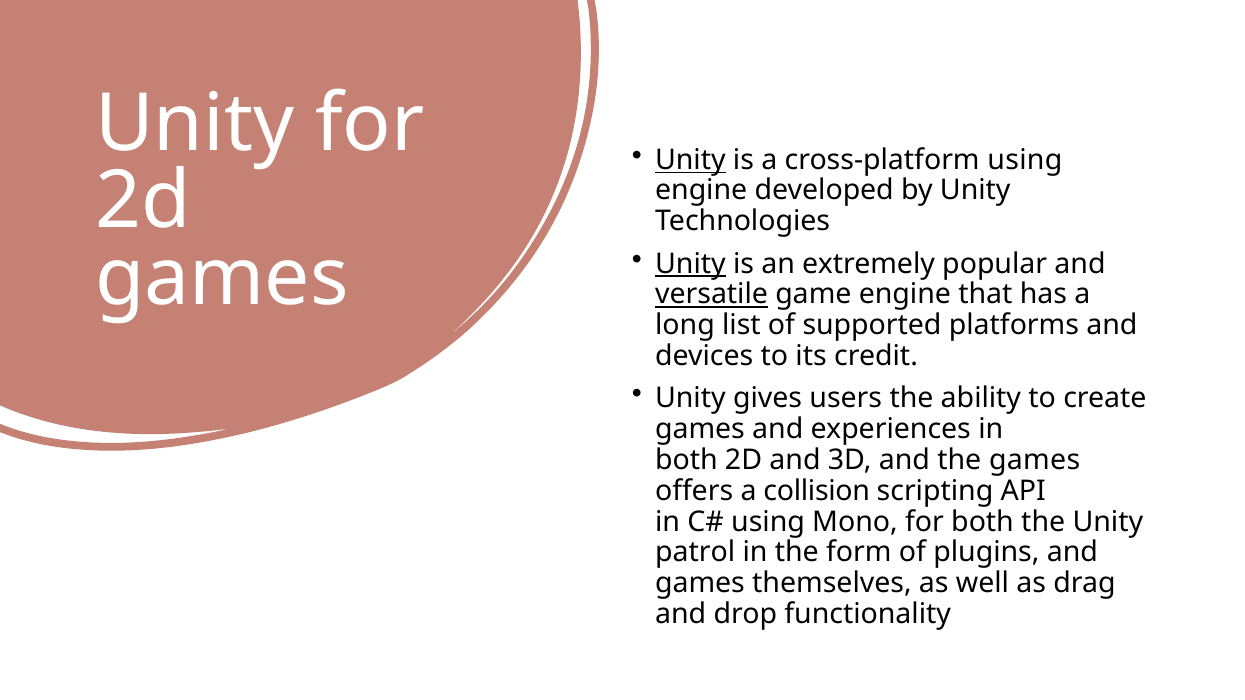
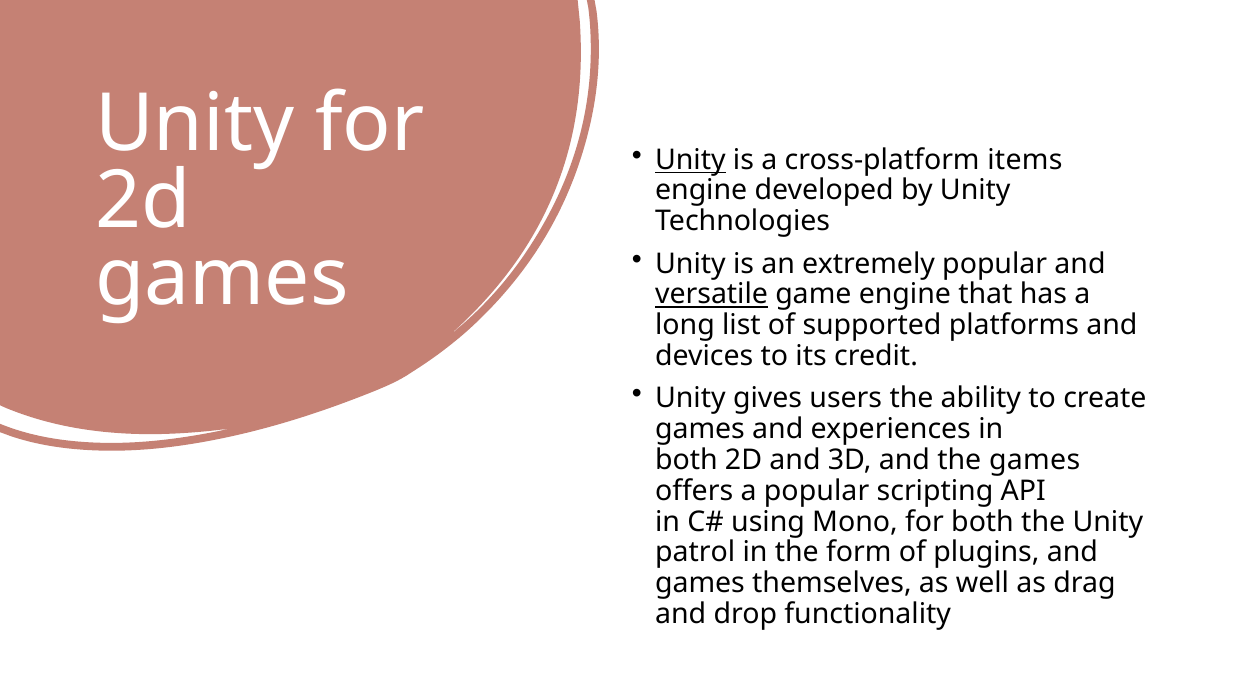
cross-platform using: using -> items
Unity at (690, 264) underline: present -> none
a collision: collision -> popular
